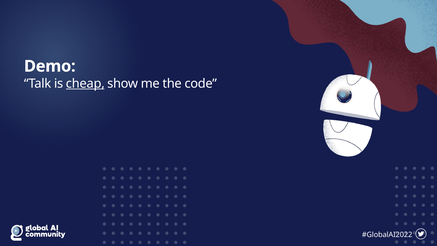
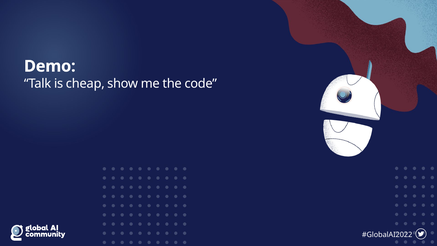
cheap underline: present -> none
